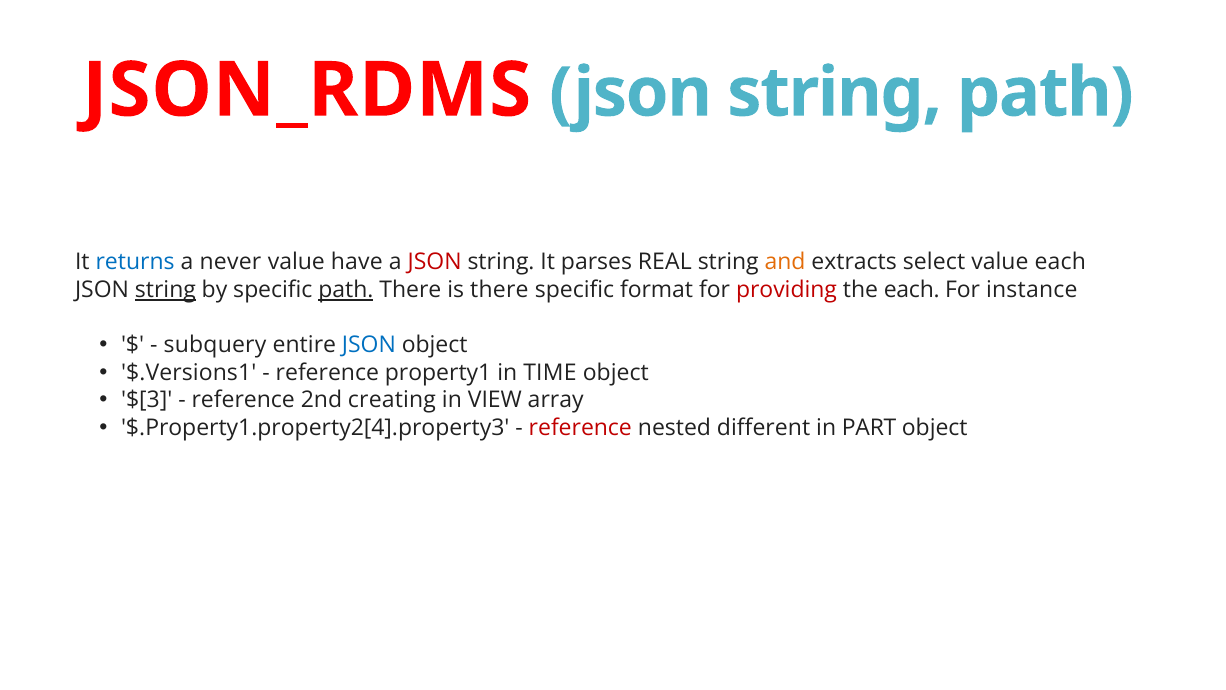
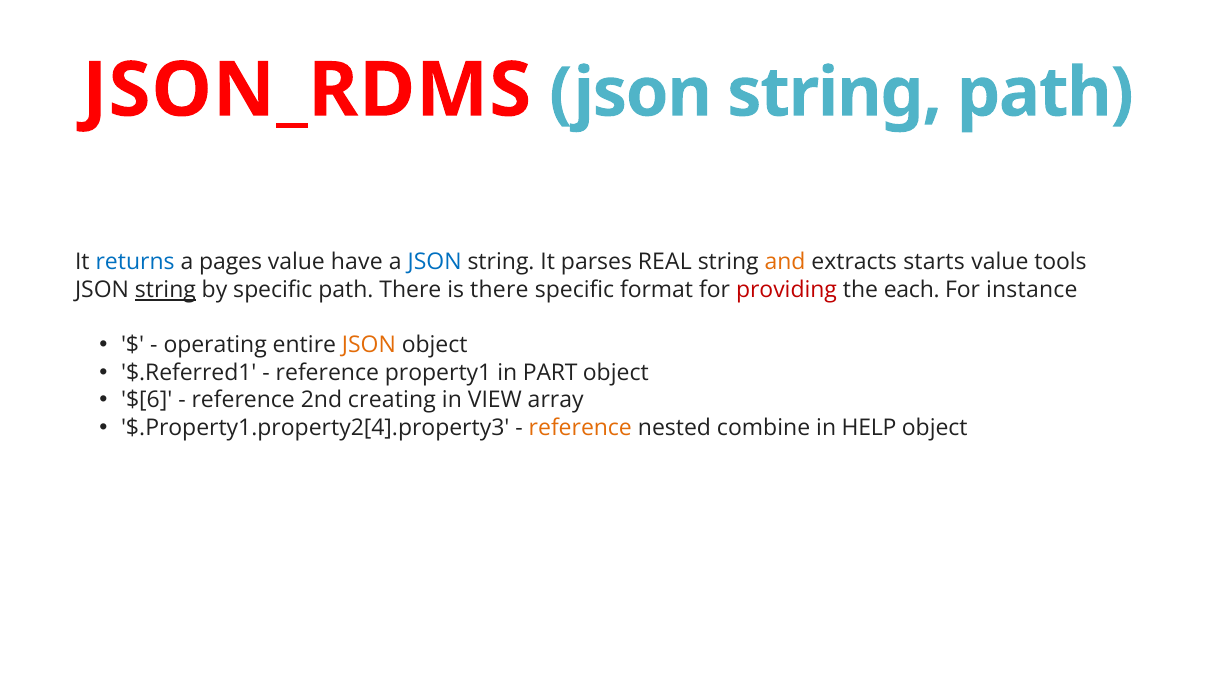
never: never -> pages
JSON at (435, 262) colour: red -> blue
select: select -> starts
value each: each -> tools
path at (346, 290) underline: present -> none
subquery: subquery -> operating
JSON at (369, 345) colour: blue -> orange
$.Versions1: $.Versions1 -> $.Referred1
TIME: TIME -> PART
$[3: $[3 -> $[6
reference at (580, 428) colour: red -> orange
different: different -> combine
PART: PART -> HELP
